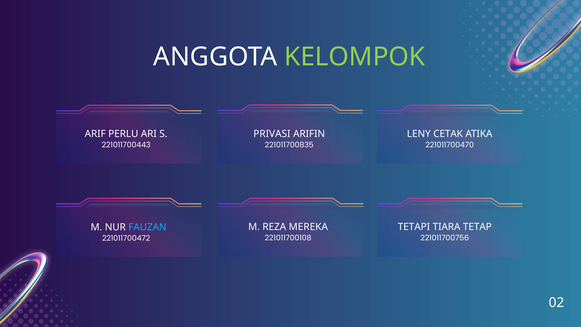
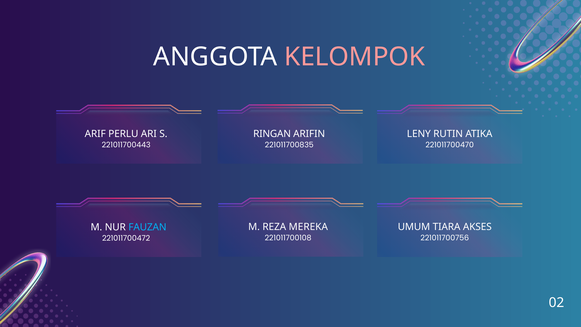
KELOMPOK colour: light green -> pink
PRIVASI: PRIVASI -> RINGAN
CETAK: CETAK -> RUTIN
TETAPI: TETAPI -> UMUM
TETAP: TETAP -> AKSES
